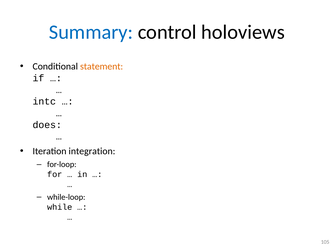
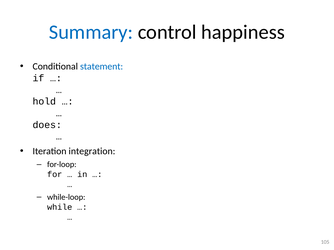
holoviews: holoviews -> happiness
statement colour: orange -> blue
intc: intc -> hold
